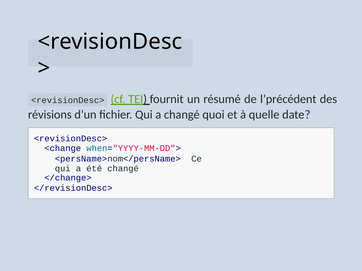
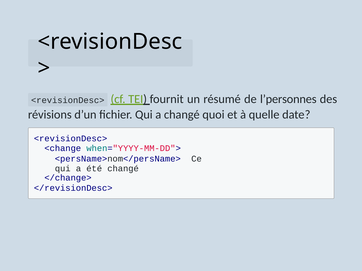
l’précédent: l’précédent -> l’personnes
